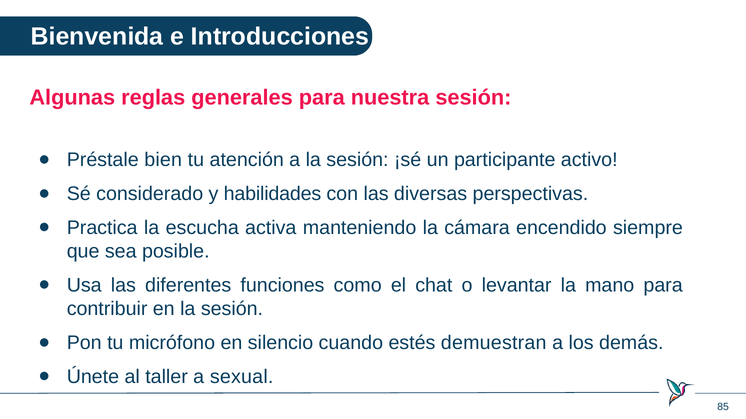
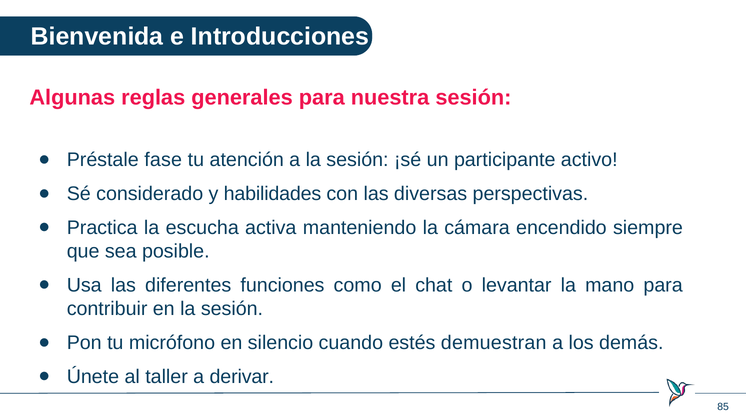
bien: bien -> fase
sexual: sexual -> derivar
